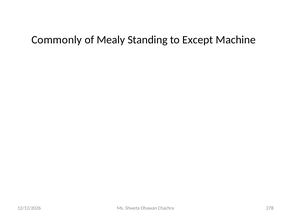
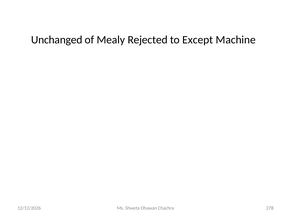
Commonly: Commonly -> Unchanged
Standing: Standing -> Rejected
